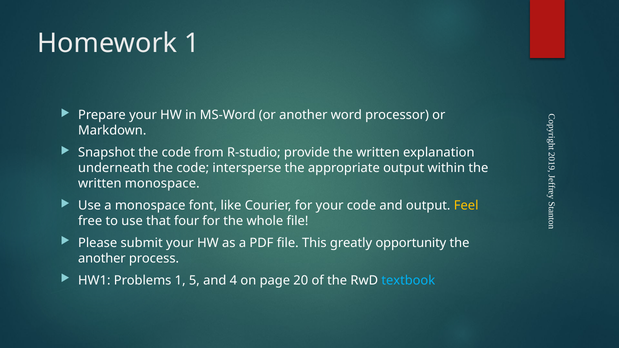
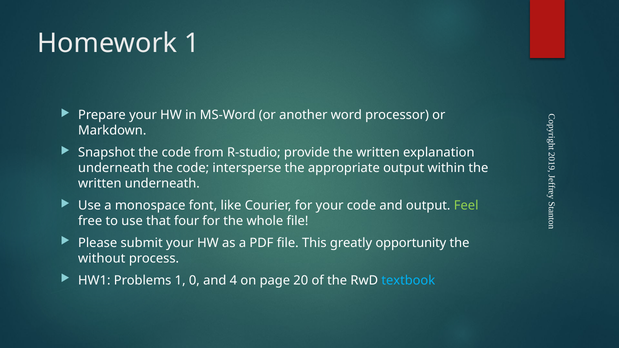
written monospace: monospace -> underneath
Feel colour: yellow -> light green
another at (102, 259): another -> without
1 5: 5 -> 0
